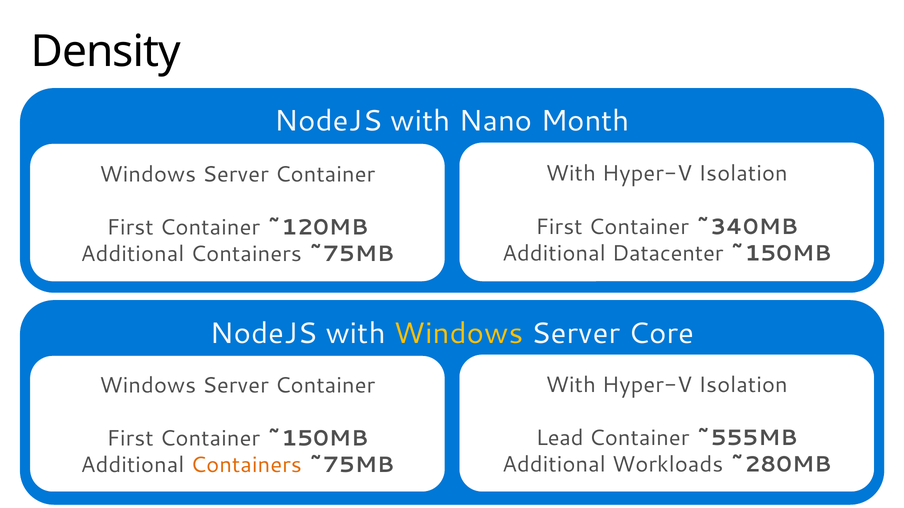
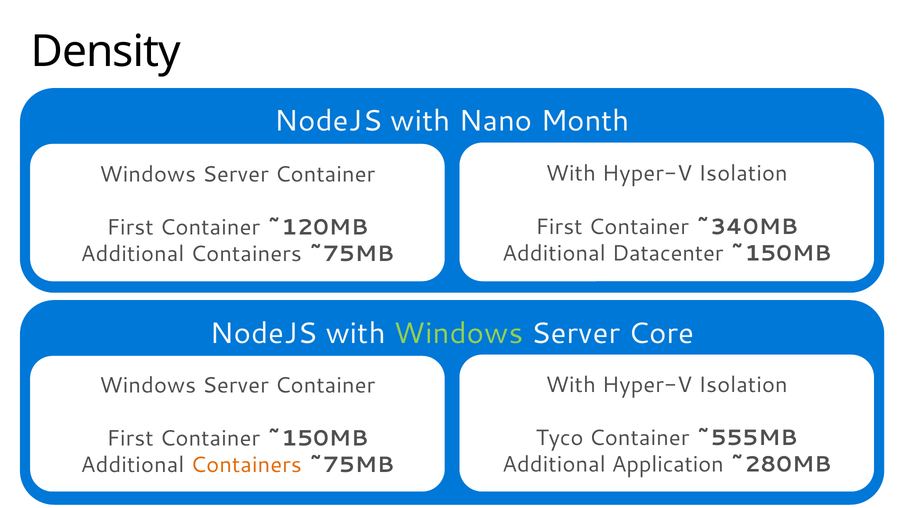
Windows at (459, 334) colour: yellow -> light green
Lead: Lead -> Tyco
Workloads: Workloads -> Application
